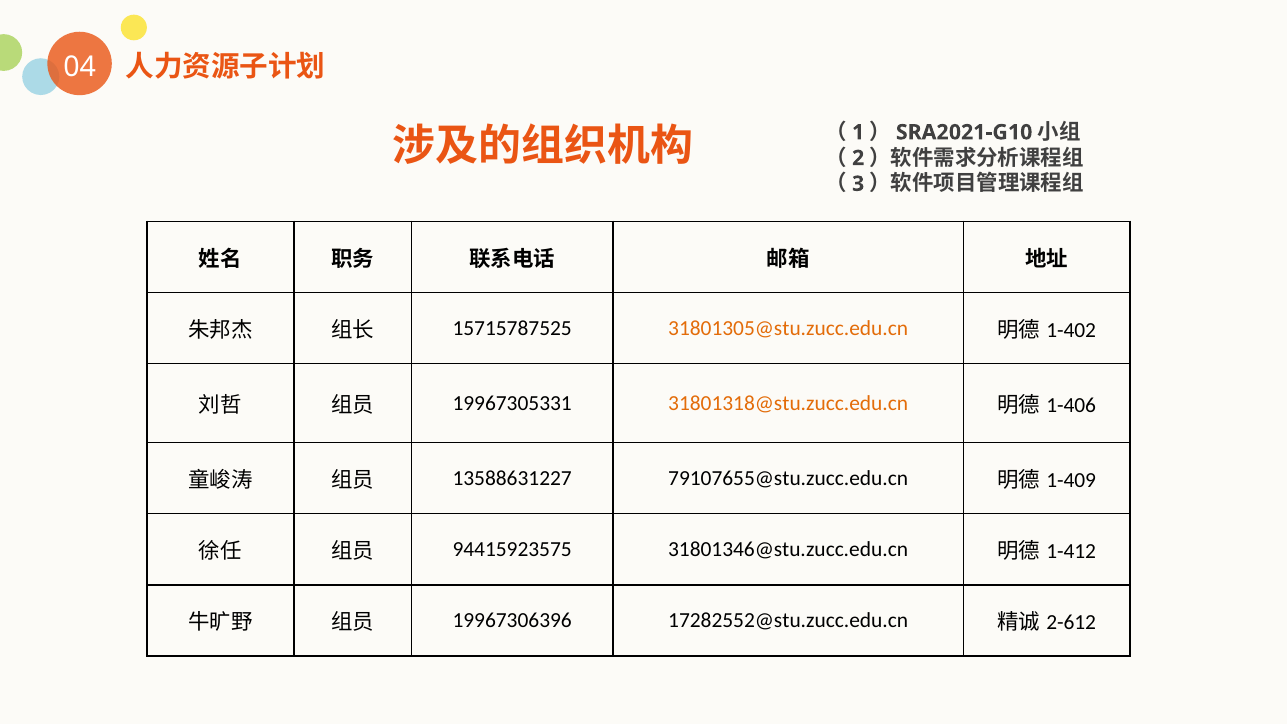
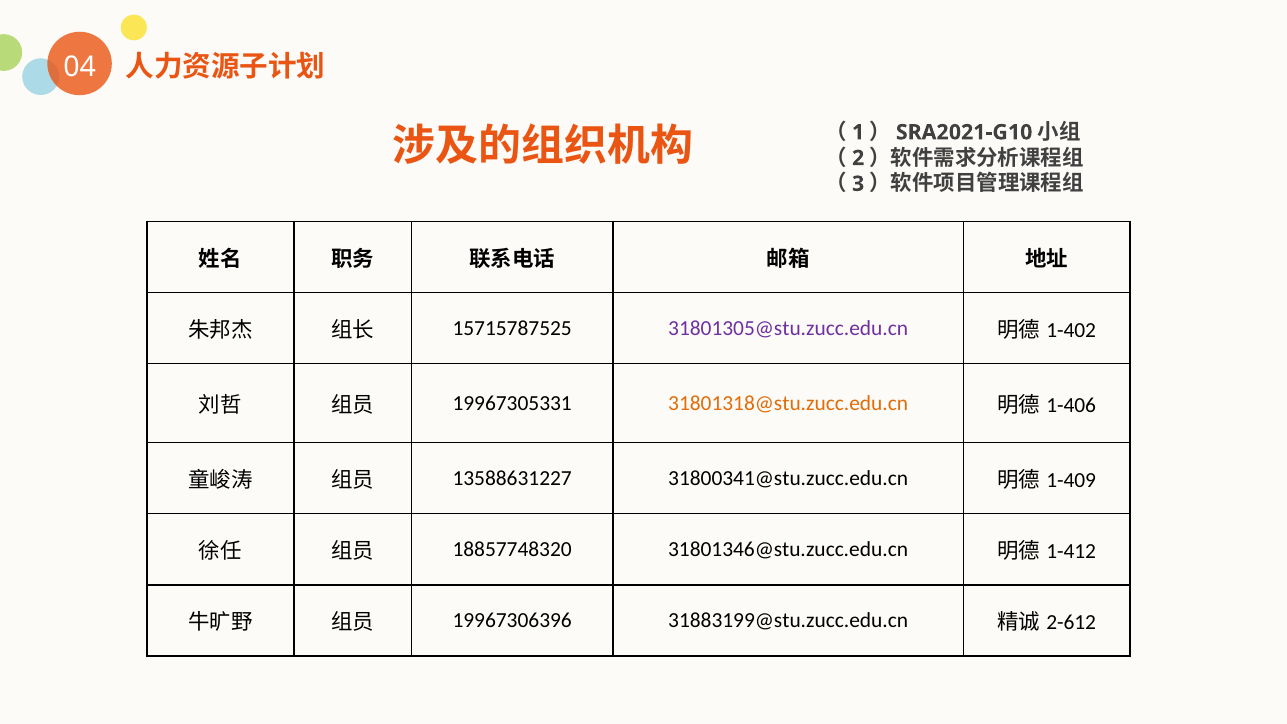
31801305@stu.zucc.edu.cn colour: orange -> purple
79107655@stu.zucc.edu.cn: 79107655@stu.zucc.edu.cn -> 31800341@stu.zucc.edu.cn
94415923575: 94415923575 -> 18857748320
17282552@stu.zucc.edu.cn: 17282552@stu.zucc.edu.cn -> 31883199@stu.zucc.edu.cn
